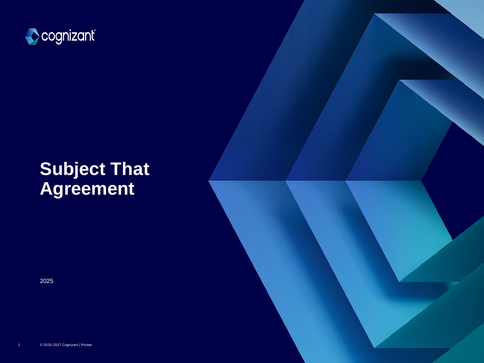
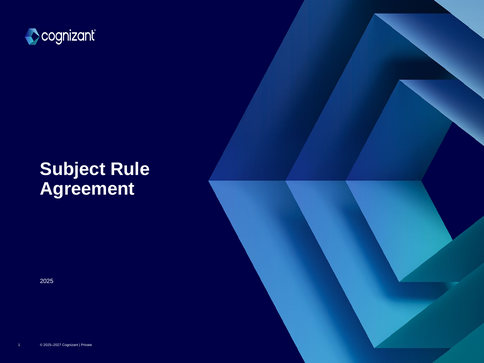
That: That -> Rule
